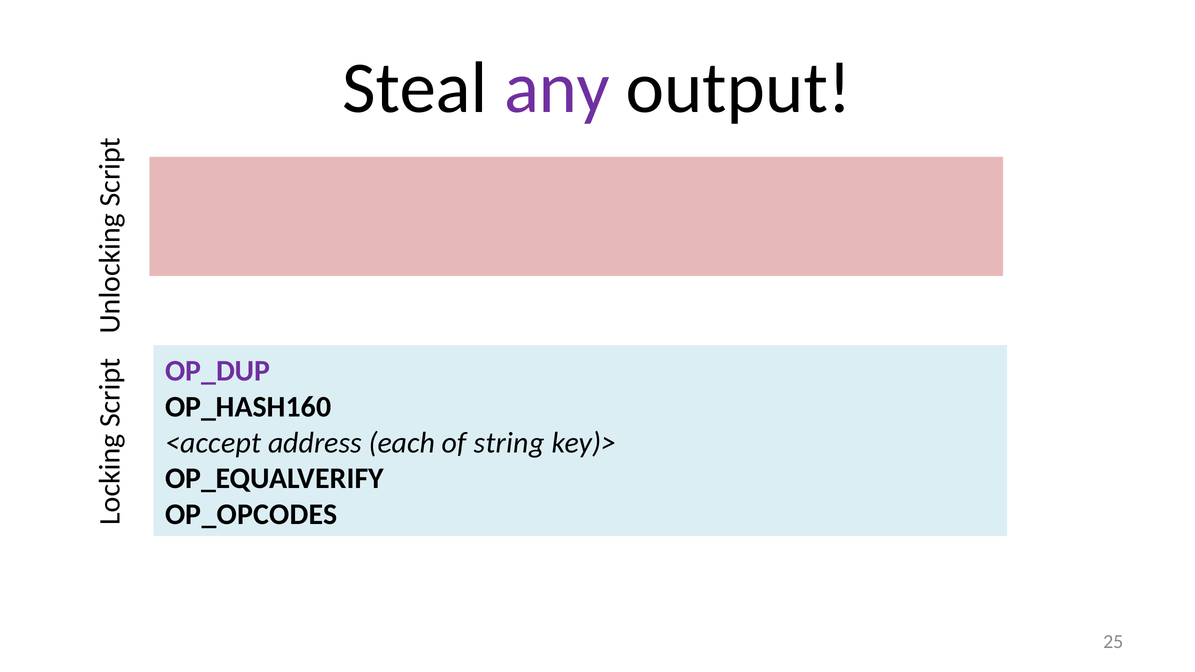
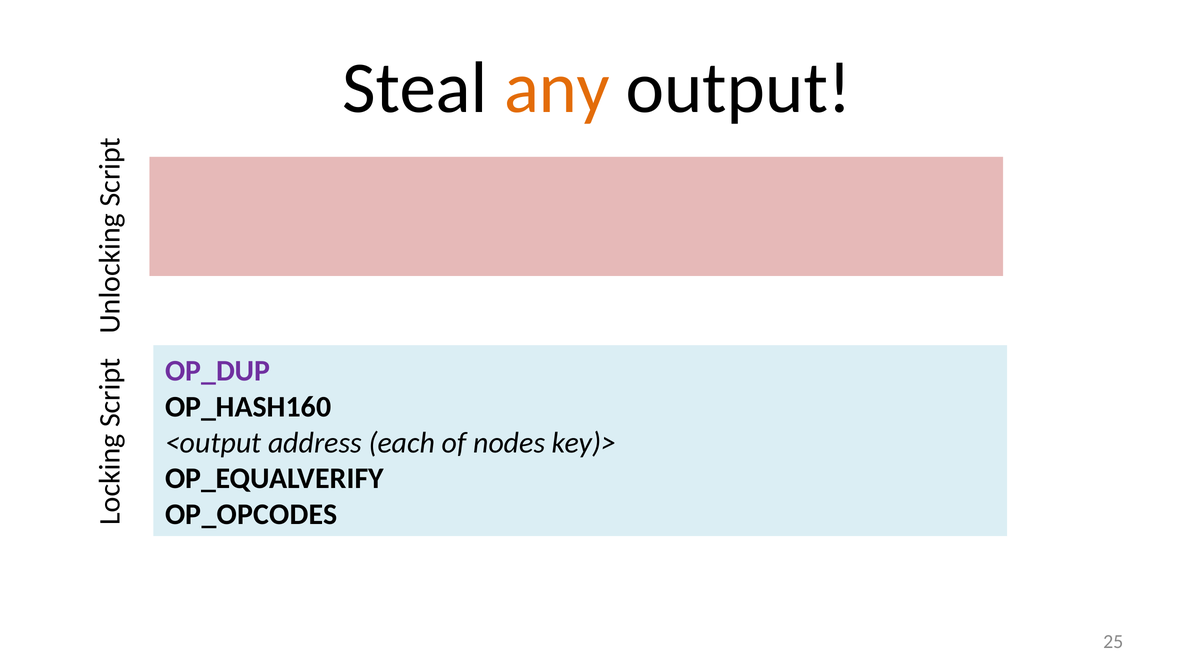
any colour: purple -> orange
<accept: <accept -> <output
string: string -> nodes
